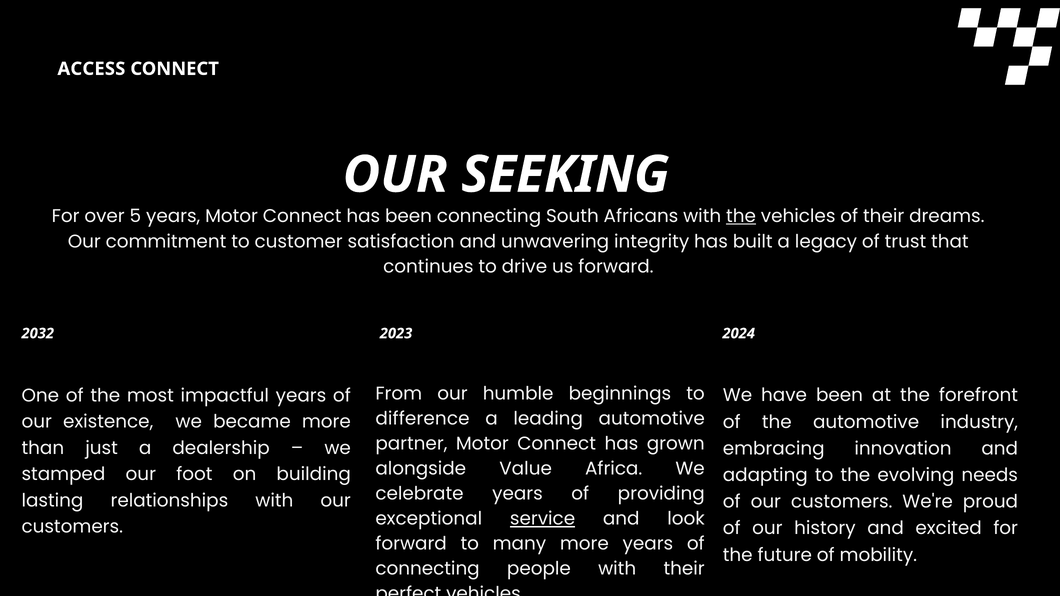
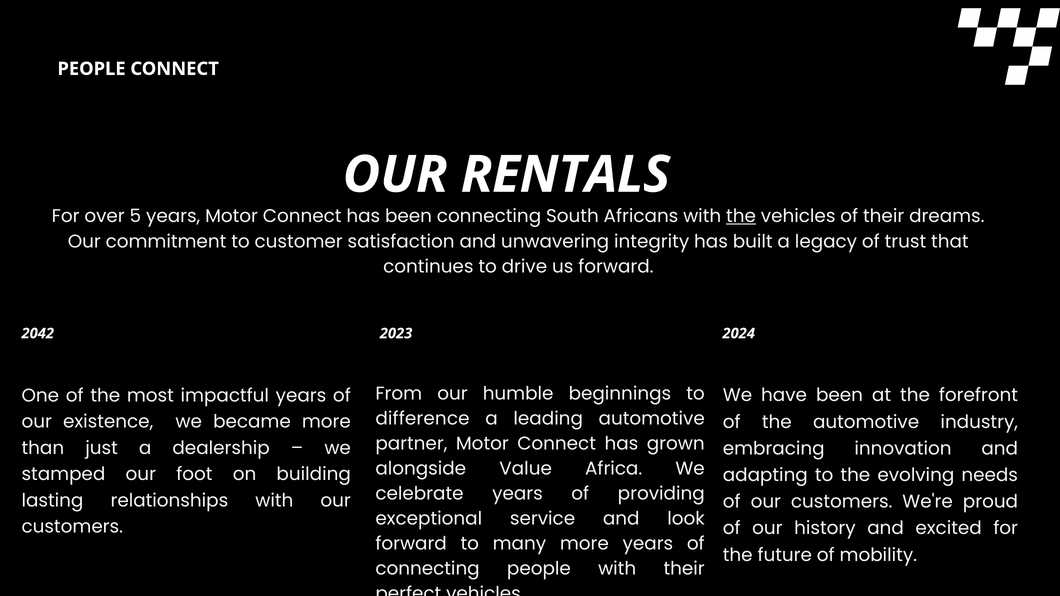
ACCESS at (91, 69): ACCESS -> PEOPLE
SEEKING: SEEKING -> RENTALS
2032: 2032 -> 2042
service underline: present -> none
